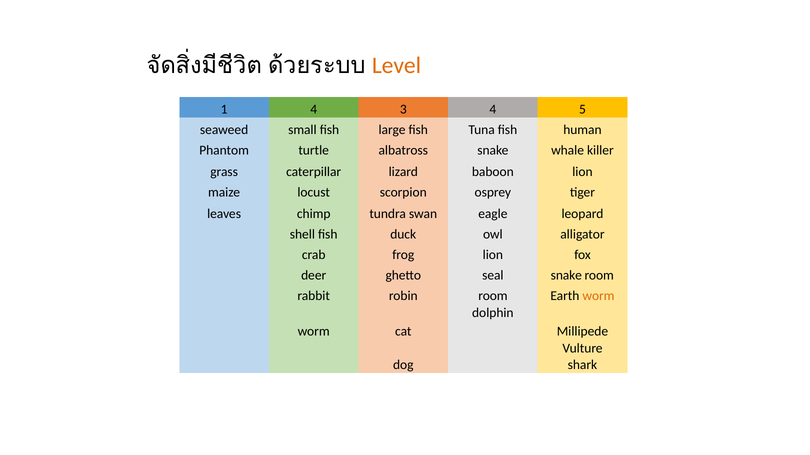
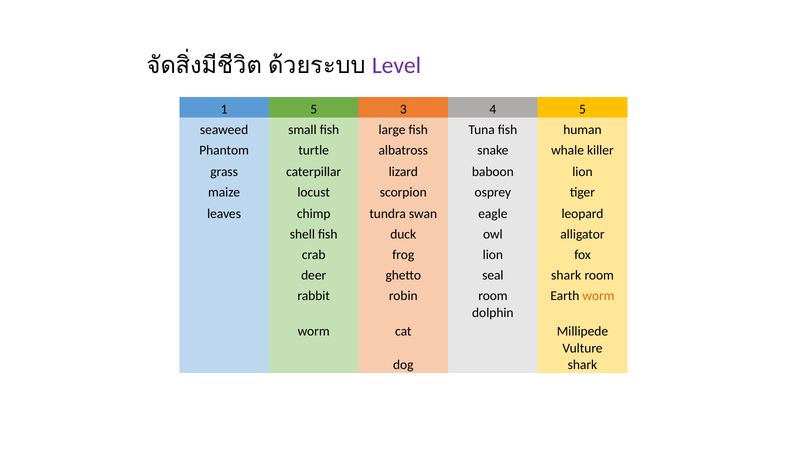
Level colour: orange -> purple
1 4: 4 -> 5
seal snake: snake -> shark
